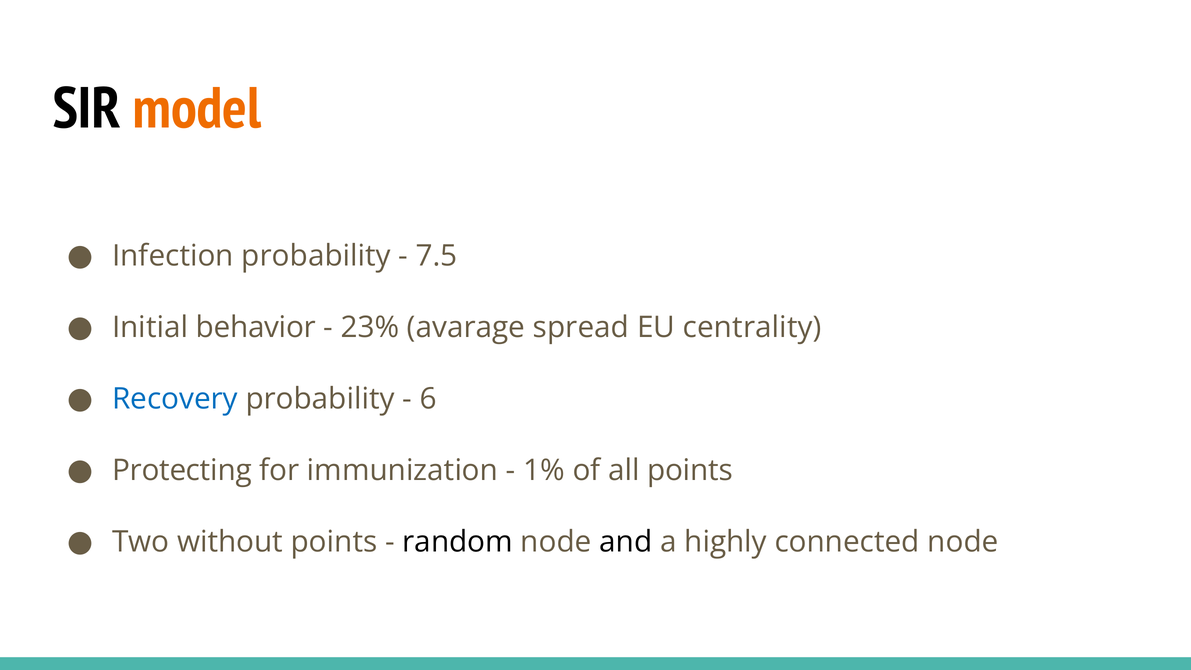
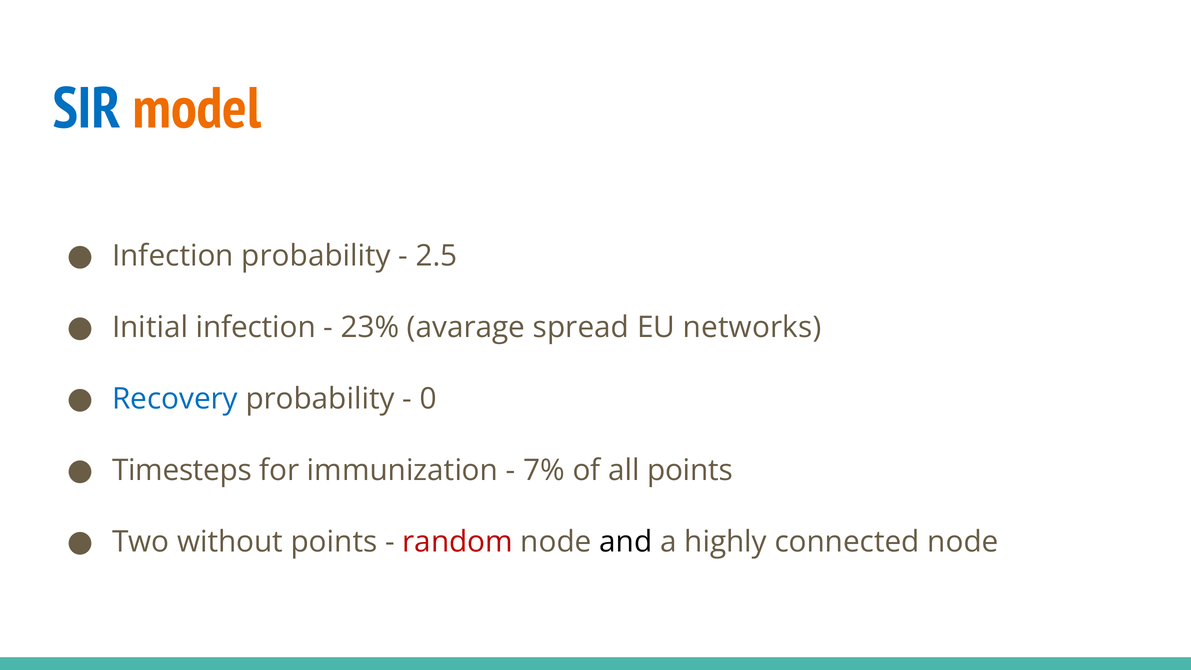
SIR colour: black -> blue
7.5: 7.5 -> 2.5
Initial behavior: behavior -> infection
centrality: centrality -> networks
6: 6 -> 0
Protecting: Protecting -> Timesteps
1%: 1% -> 7%
random colour: black -> red
